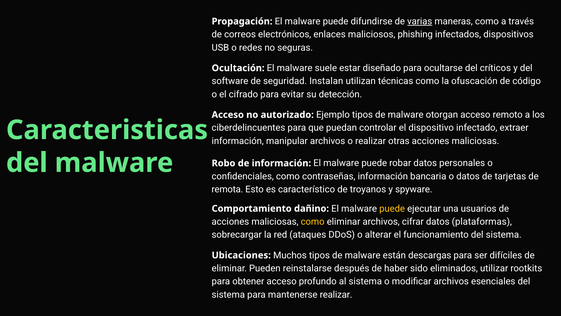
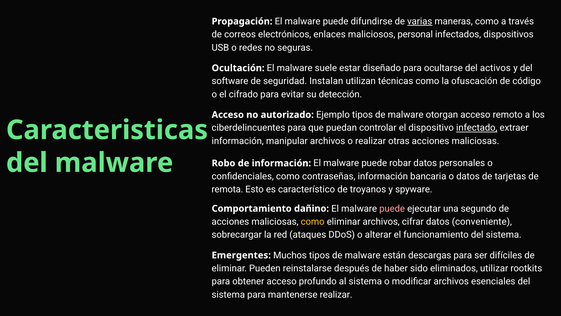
phishing: phishing -> personal
críticos: críticos -> activos
infectado underline: none -> present
puede at (392, 208) colour: yellow -> pink
usuarios: usuarios -> segundo
plataformas: plataformas -> conveniente
Ubicaciones: Ubicaciones -> Emergentes
